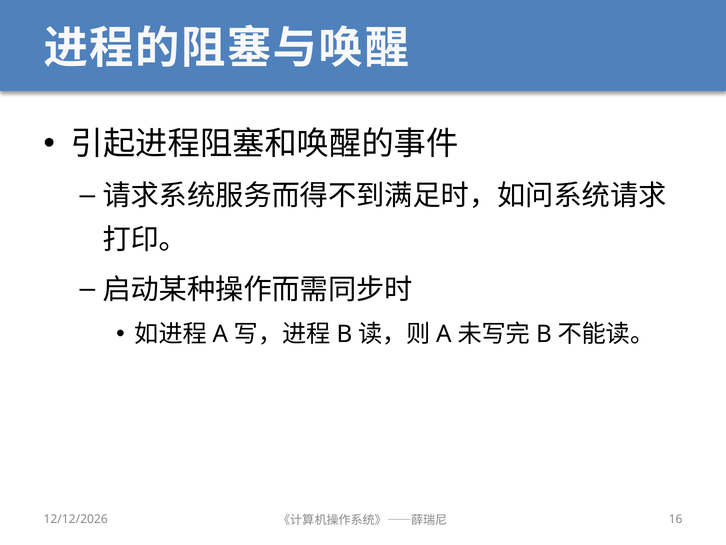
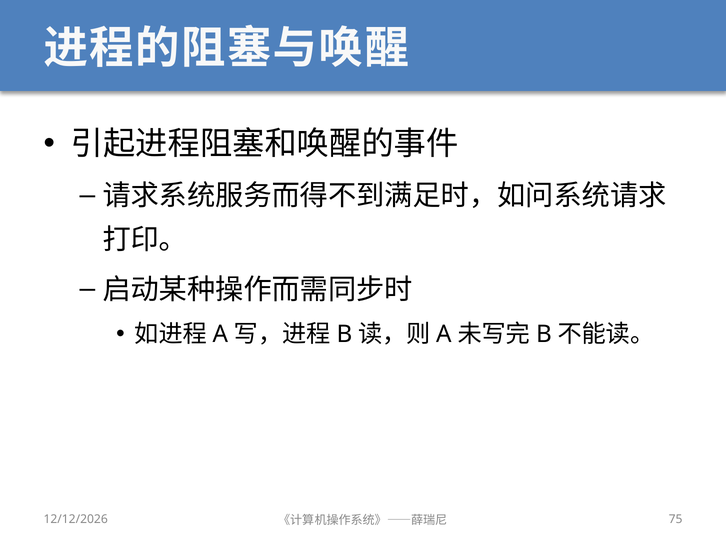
16: 16 -> 75
